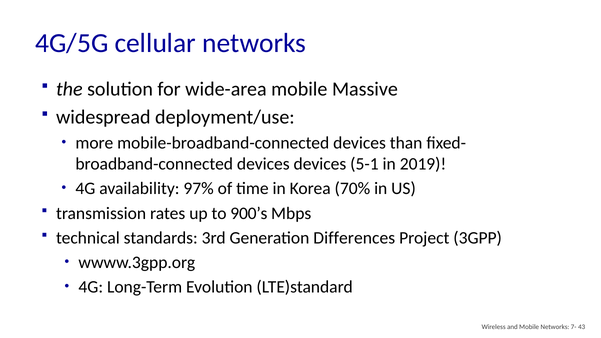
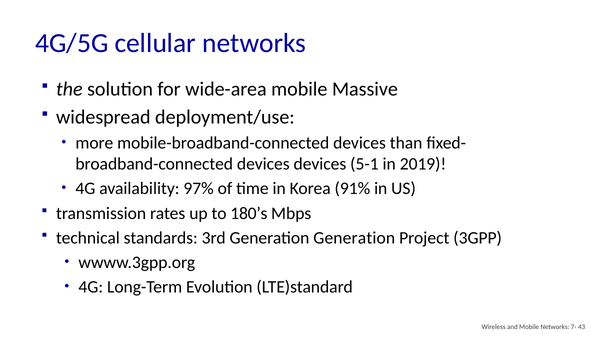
70%: 70% -> 91%
900’s: 900’s -> 180’s
Generation Differences: Differences -> Generation
